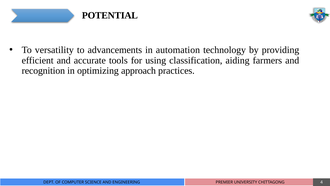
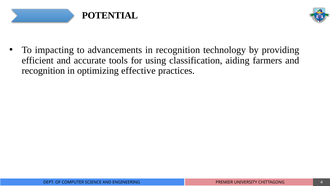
versatility: versatility -> impacting
in automation: automation -> recognition
approach: approach -> effective
